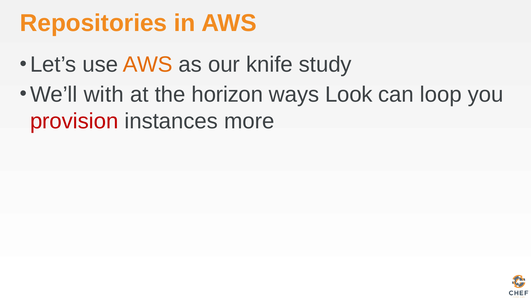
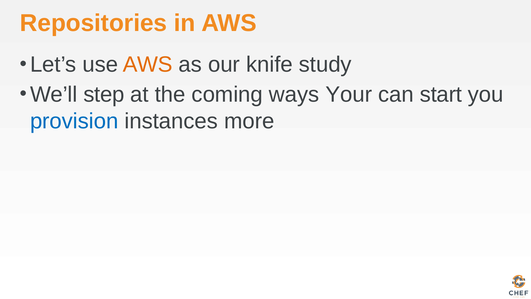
with: with -> step
horizon: horizon -> coming
Look: Look -> Your
loop: loop -> start
provision colour: red -> blue
